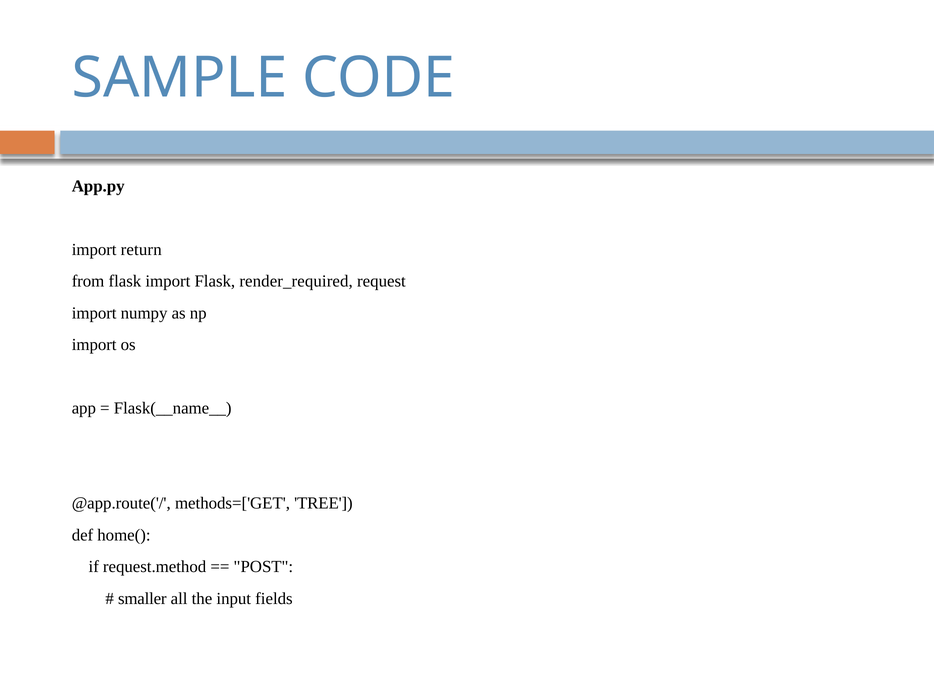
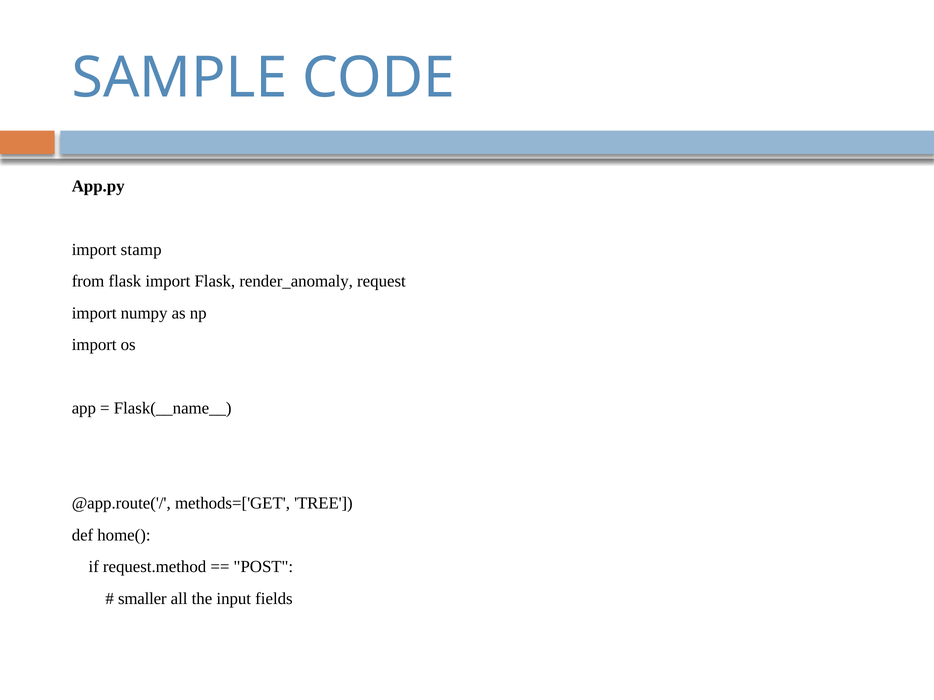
return: return -> stamp
render_required: render_required -> render_anomaly
